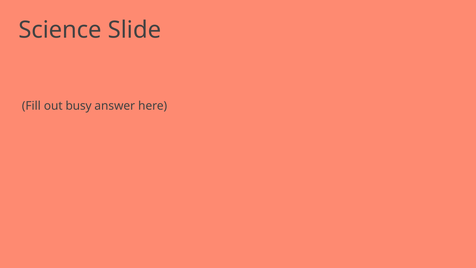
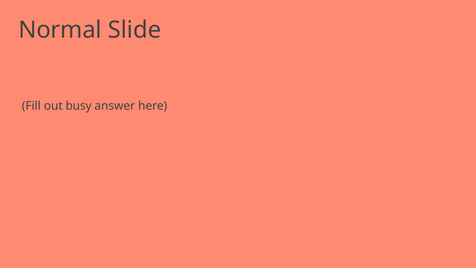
Science: Science -> Normal
